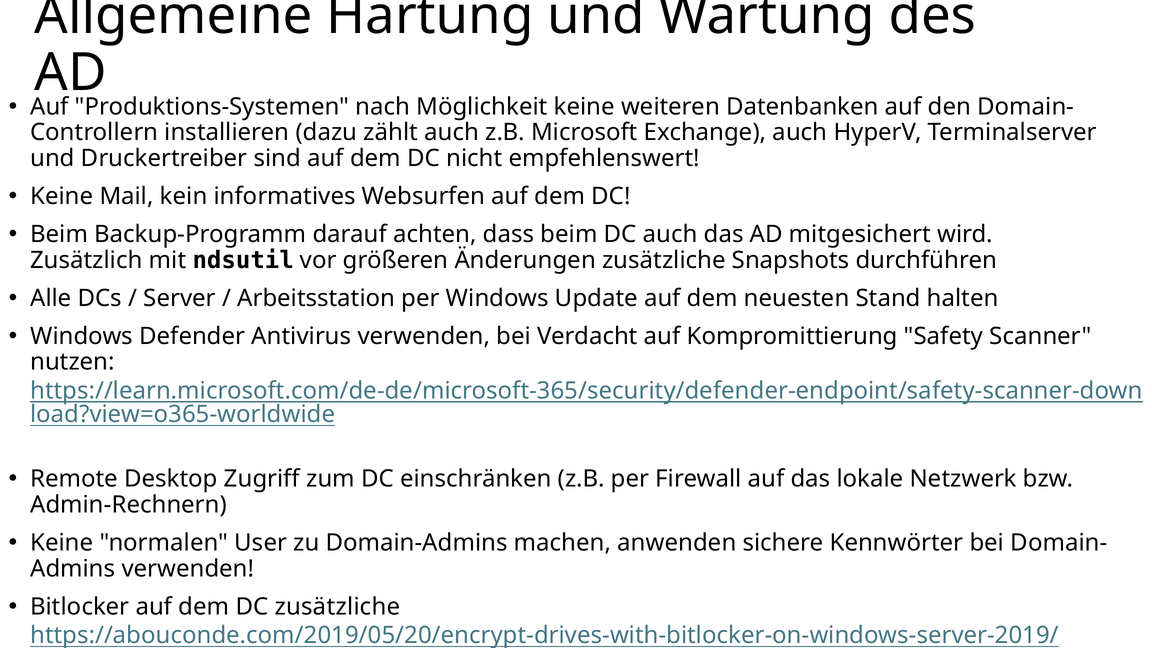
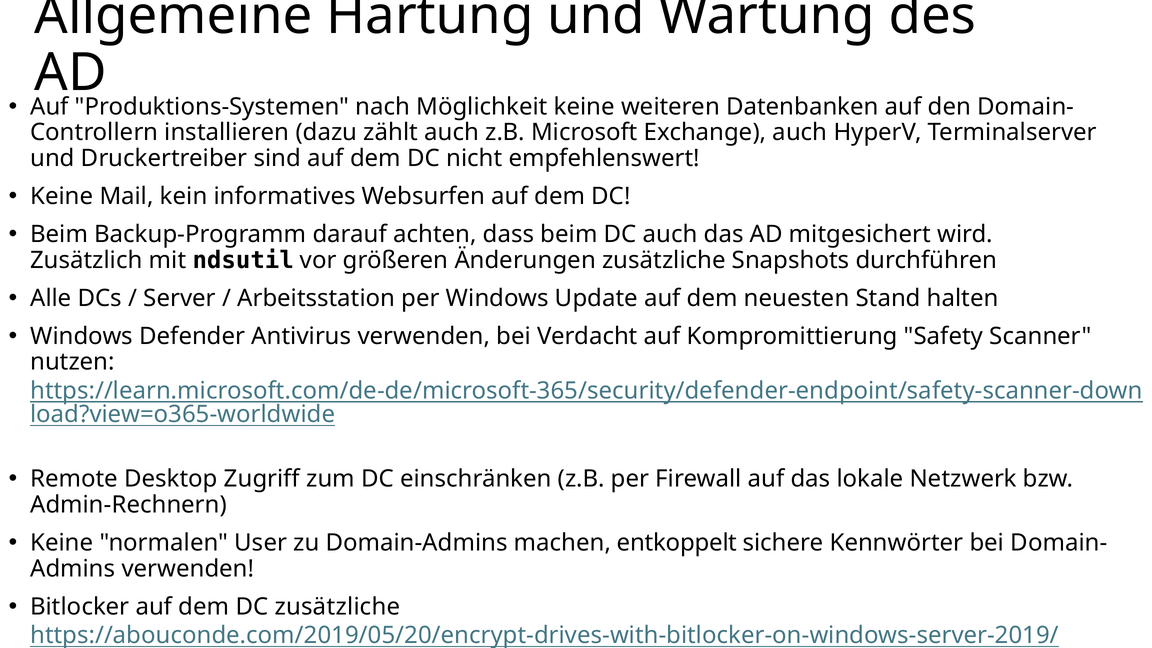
anwenden: anwenden -> entkoppelt
